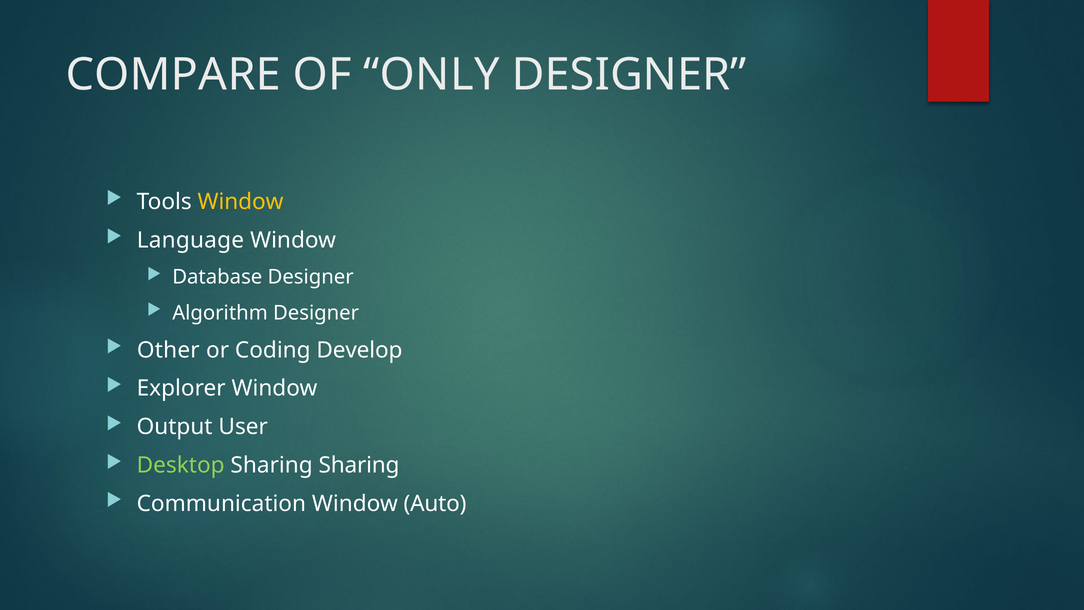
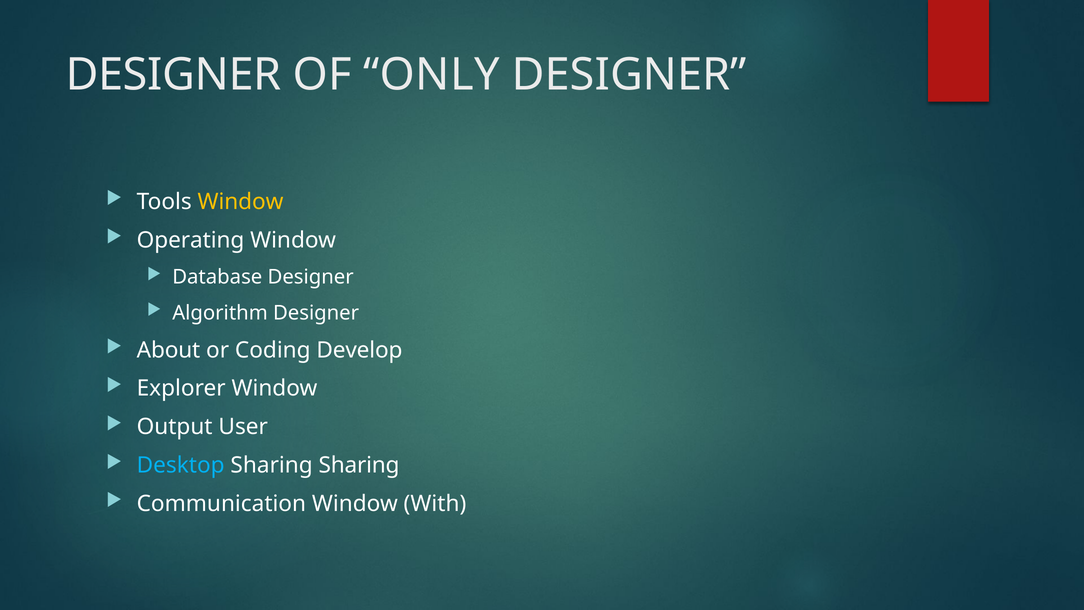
COMPARE at (173, 75): COMPARE -> DESIGNER
Language: Language -> Operating
Other: Other -> About
Desktop colour: light green -> light blue
Auto: Auto -> With
